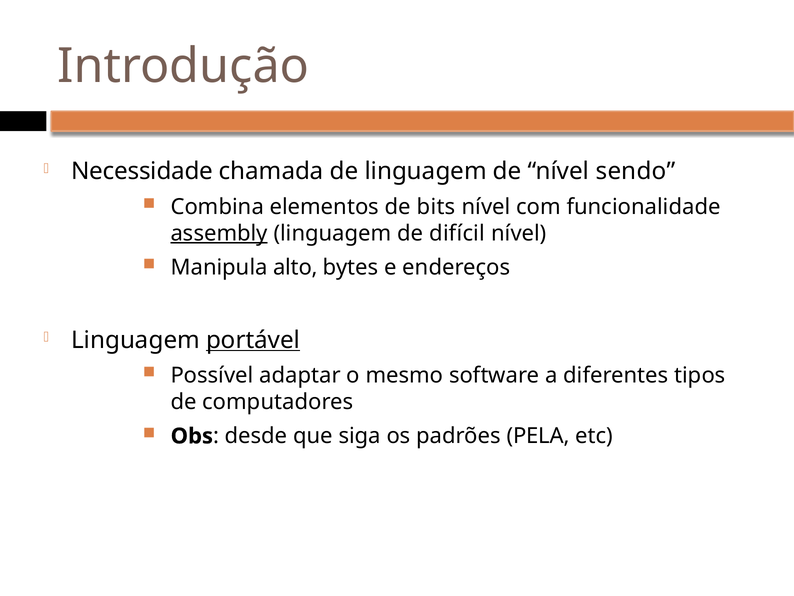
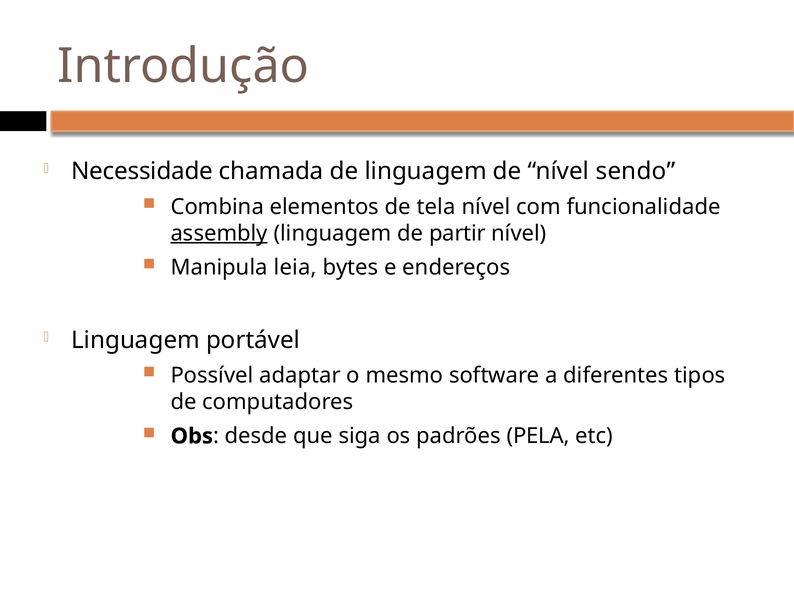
bits: bits -> tela
difícil: difícil -> partir
alto: alto -> leia
portável underline: present -> none
